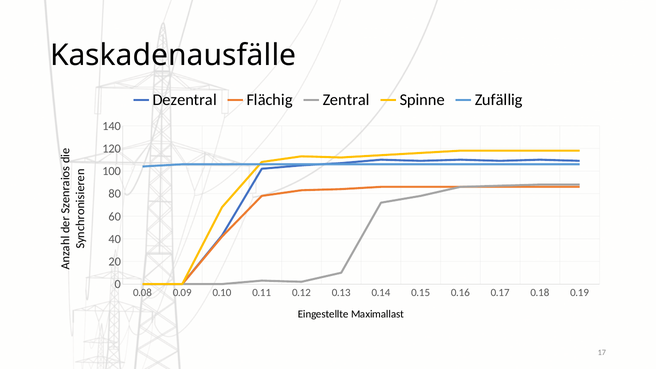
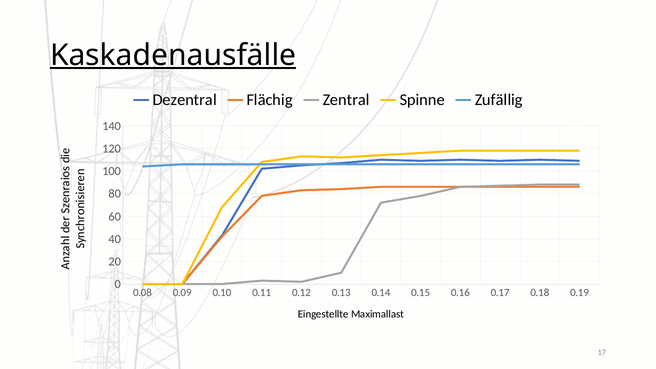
Kaskadenausfälle underline: none -> present
